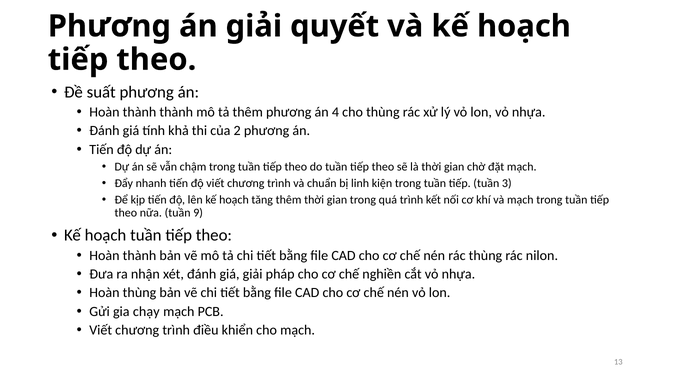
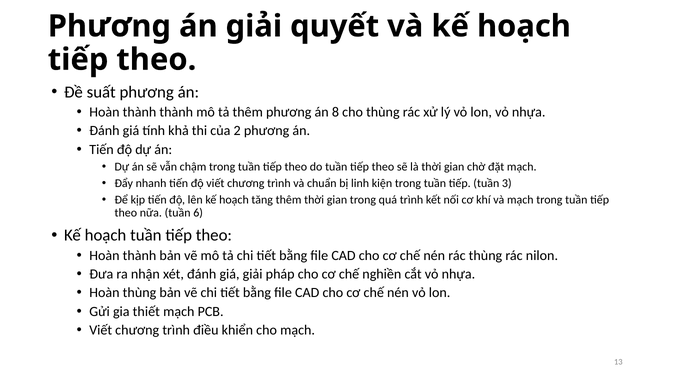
4: 4 -> 8
9: 9 -> 6
chạy: chạy -> thiết
